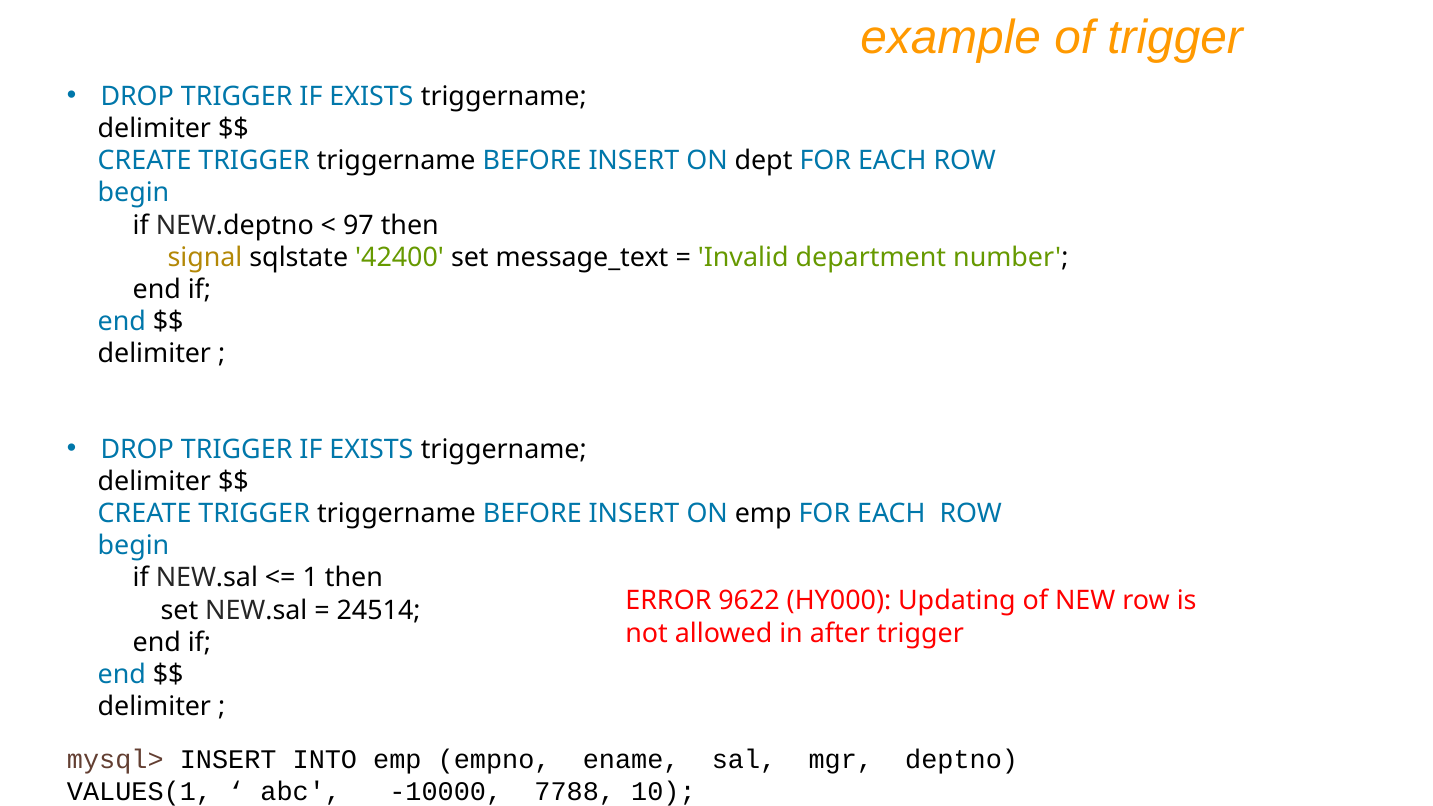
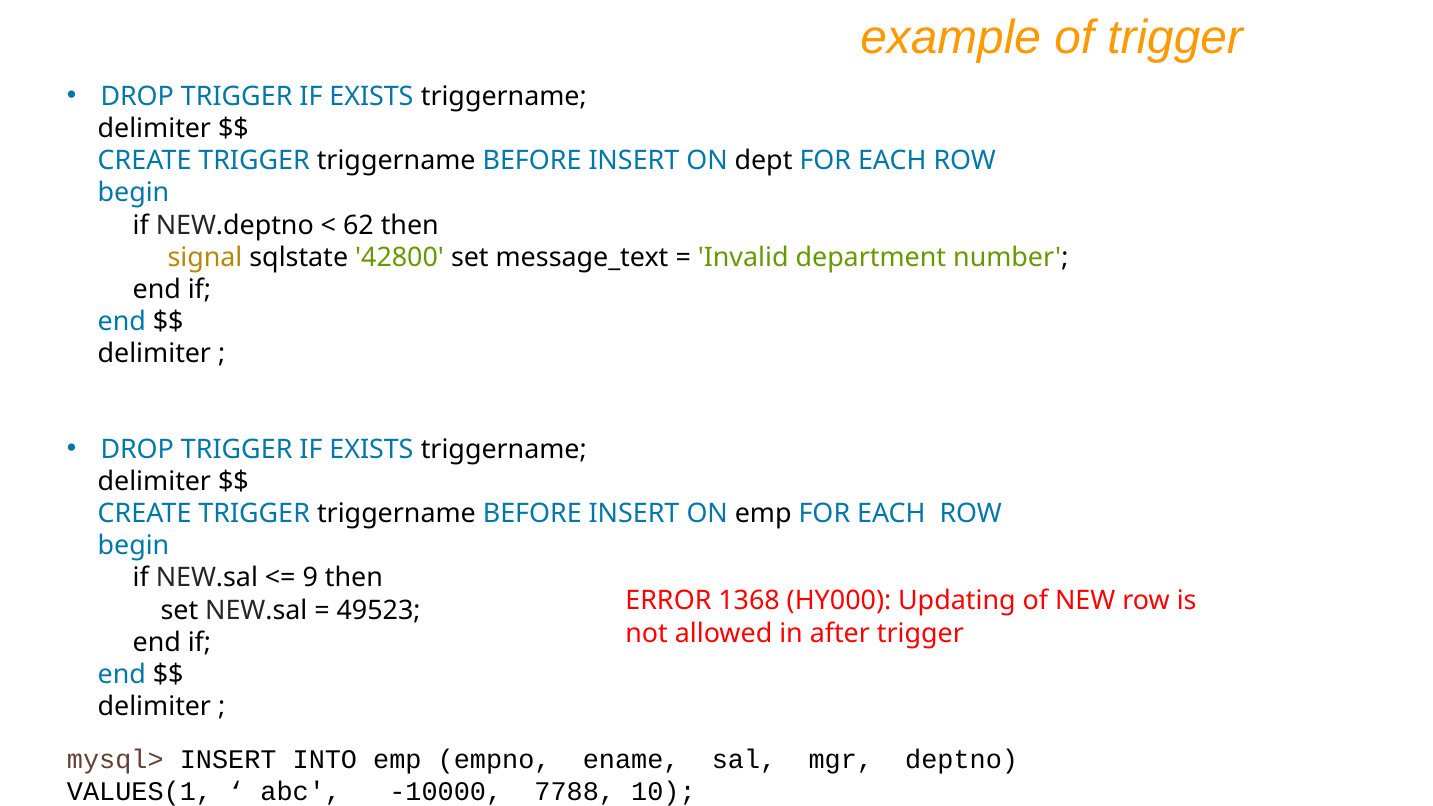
97: 97 -> 62
42400: 42400 -> 42800
1: 1 -> 9
9622: 9622 -> 1368
24514: 24514 -> 49523
